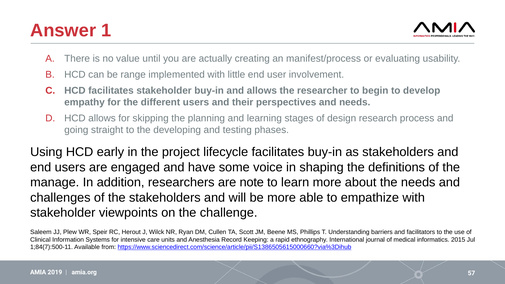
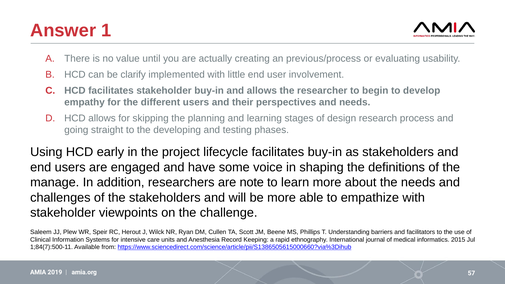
manifest/process: manifest/process -> previous/process
range: range -> clarify
